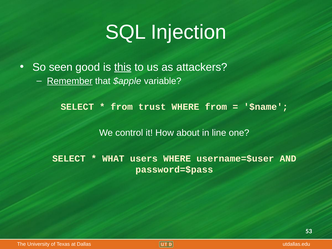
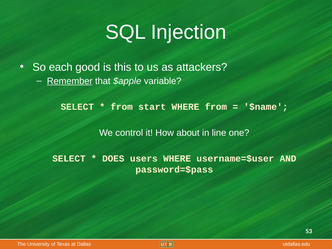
seen: seen -> each
this underline: present -> none
trust: trust -> start
WHAT: WHAT -> DOES
